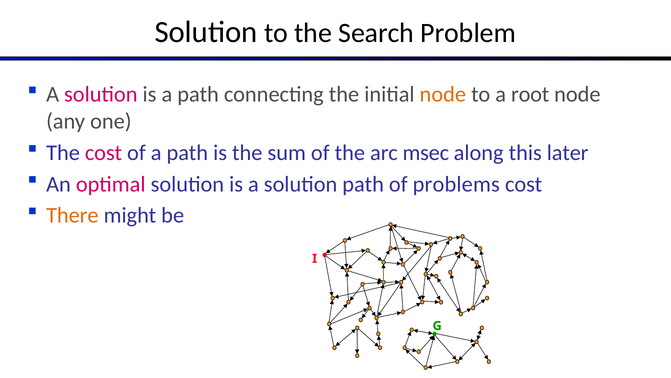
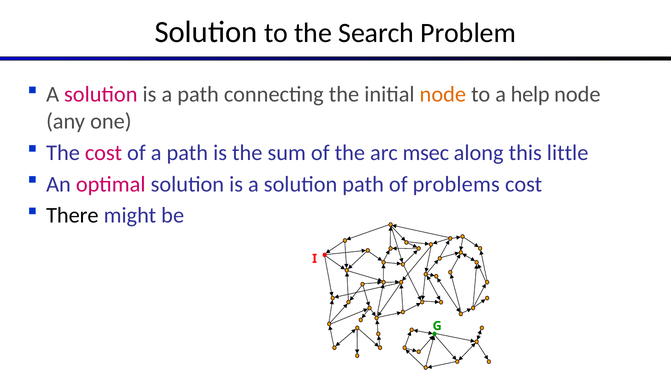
root: root -> help
later: later -> little
There colour: orange -> black
